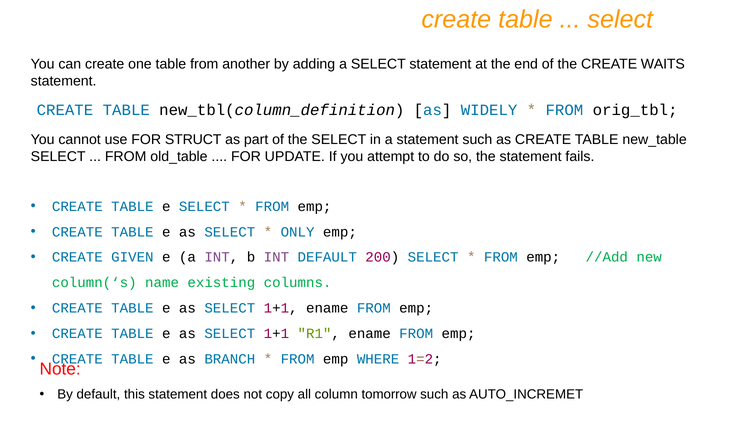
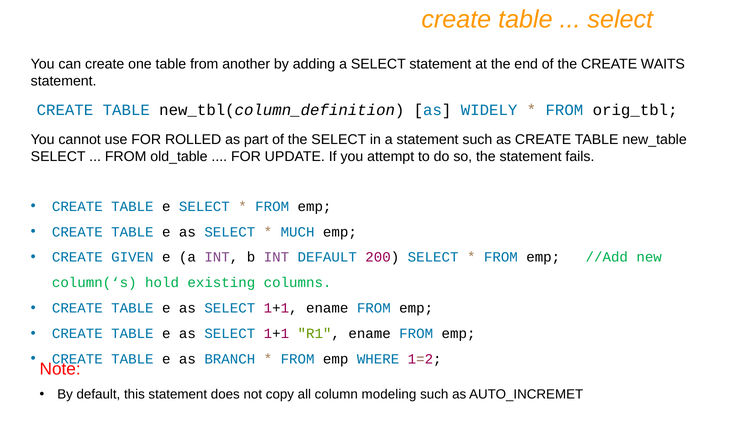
STRUCT: STRUCT -> ROLLED
ONLY: ONLY -> MUCH
name: name -> hold
tomorrow: tomorrow -> modeling
